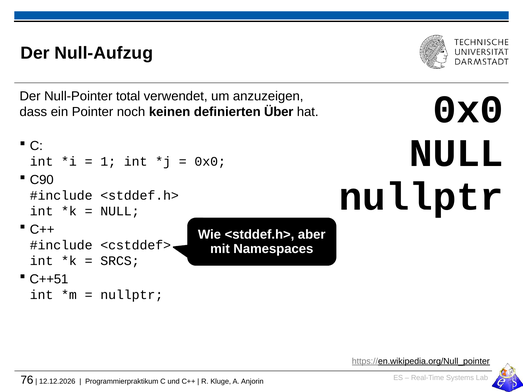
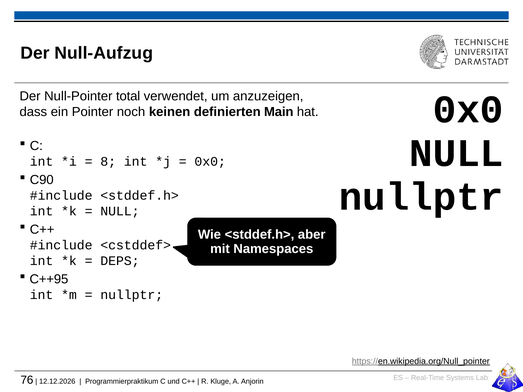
Über: Über -> Main
1: 1 -> 8
SRCS: SRCS -> DEPS
C++51: C++51 -> C++95
